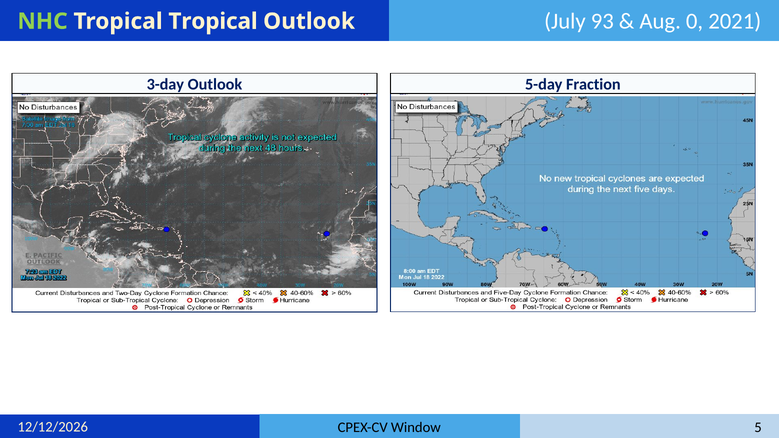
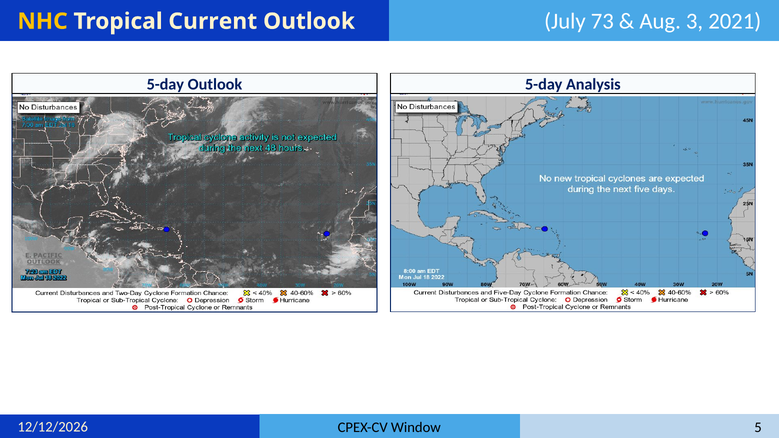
NHC colour: light green -> yellow
Tropical Tropical: Tropical -> Current
93: 93 -> 73
0: 0 -> 3
3-day at (165, 84): 3-day -> 5-day
Fraction: Fraction -> Analysis
